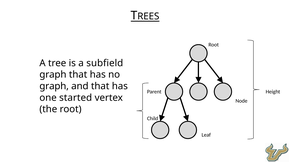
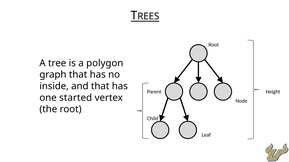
subfield: subfield -> polygon
graph at (54, 86): graph -> inside
